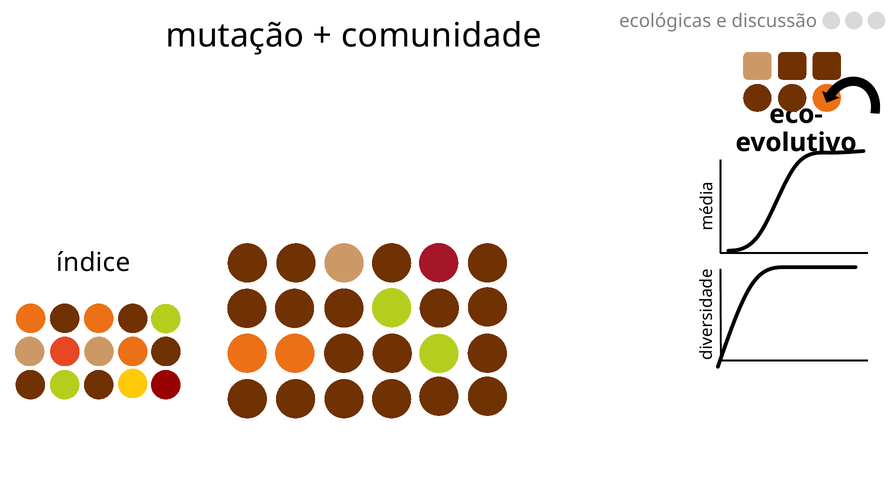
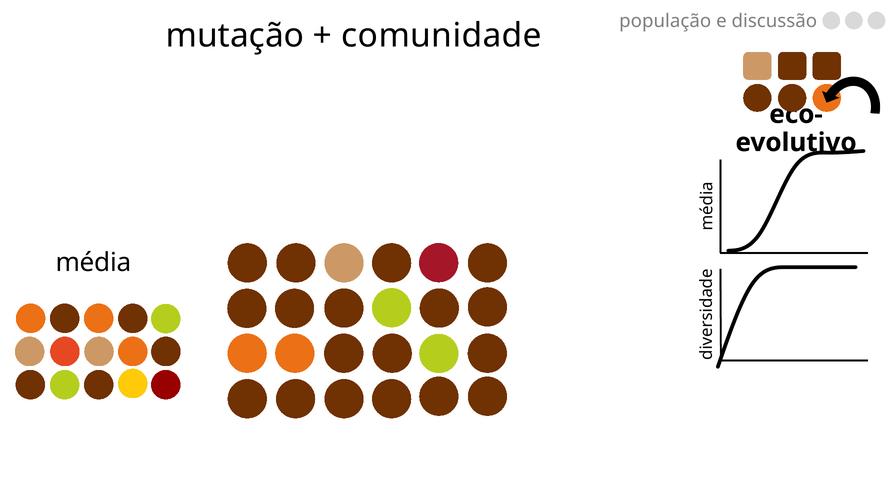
ecológicas: ecológicas -> população
índice: índice -> média
